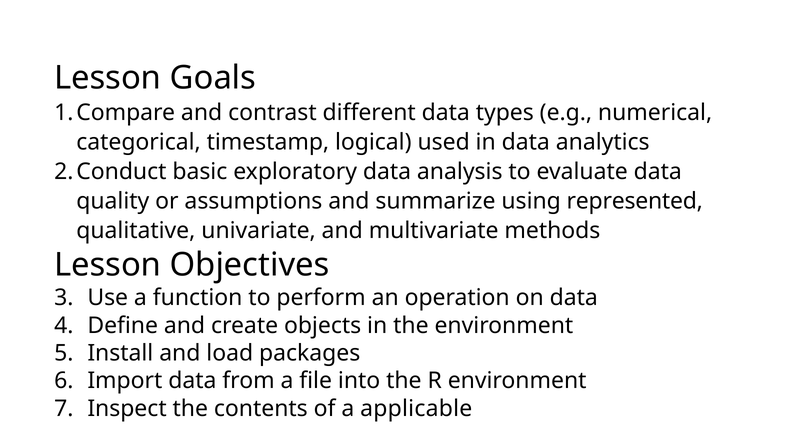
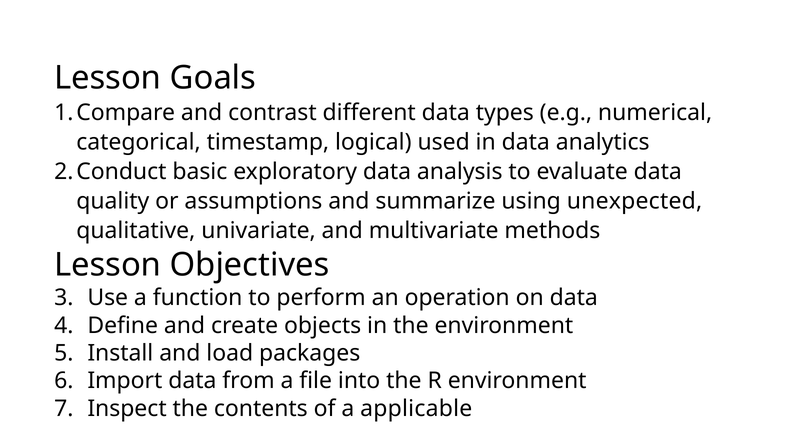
represented: represented -> unexpected
